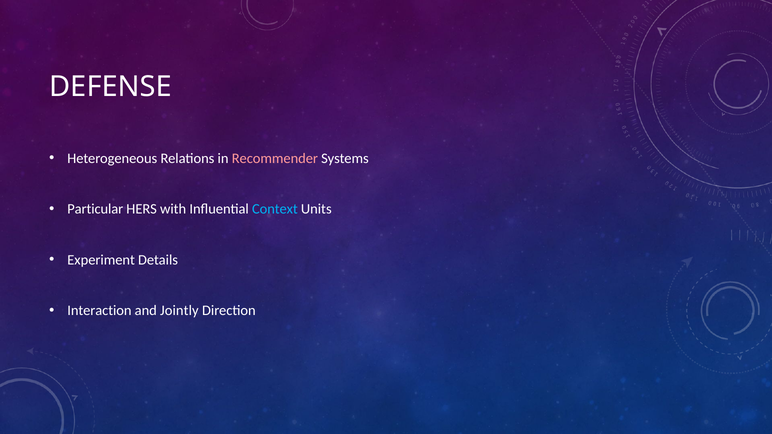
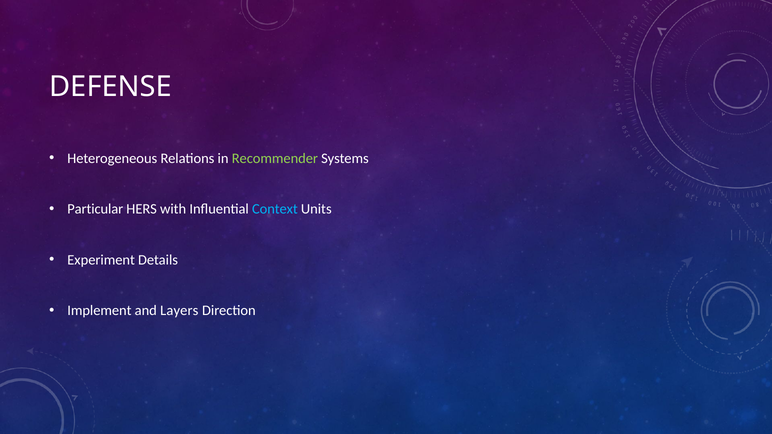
Recommender colour: pink -> light green
Interaction: Interaction -> Implement
Jointly: Jointly -> Layers
